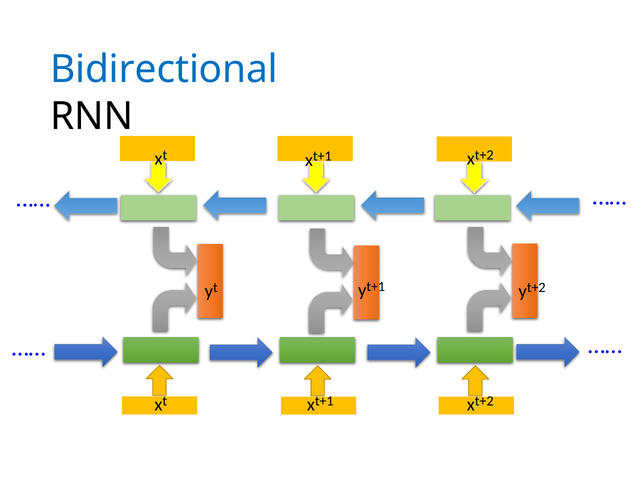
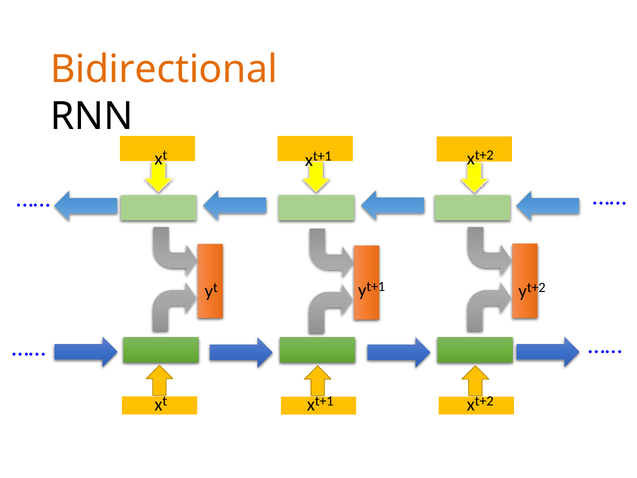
Bidirectional colour: blue -> orange
